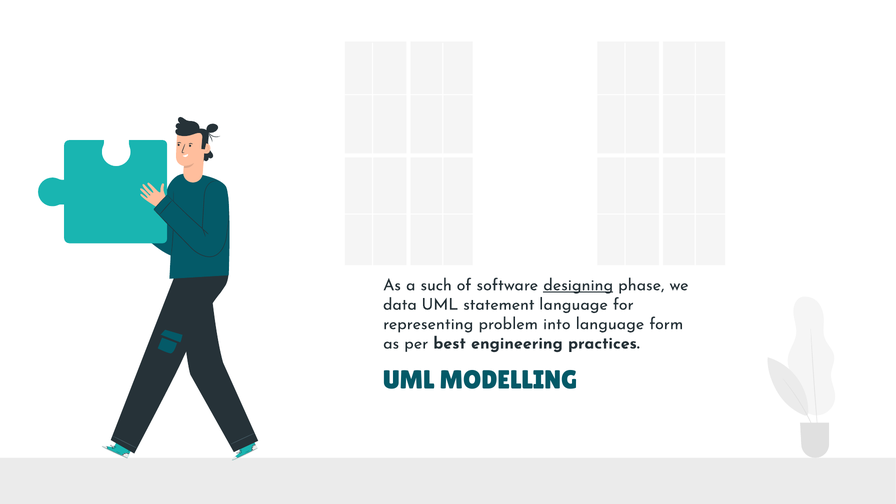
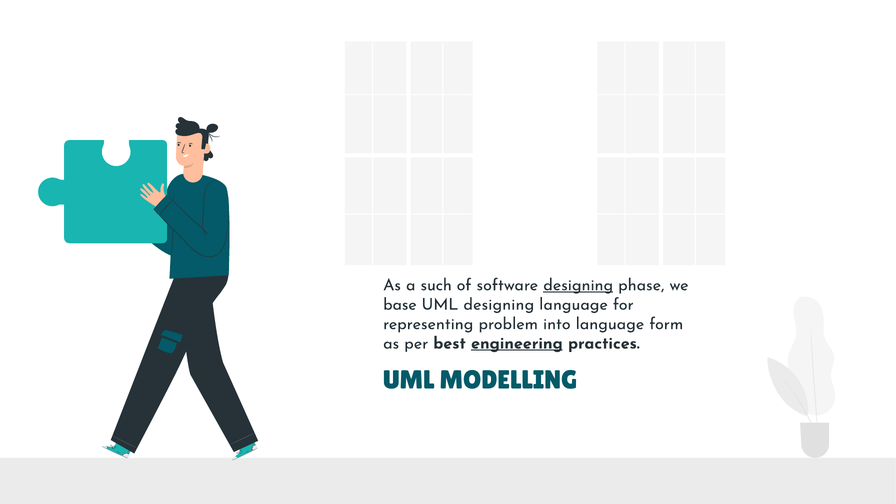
data: data -> base
UML statement: statement -> designing
engineering underline: none -> present
